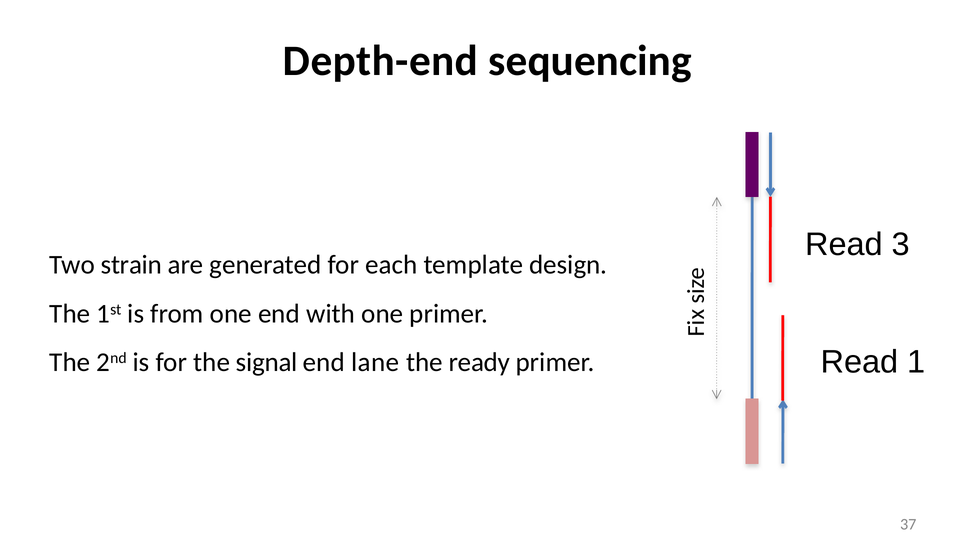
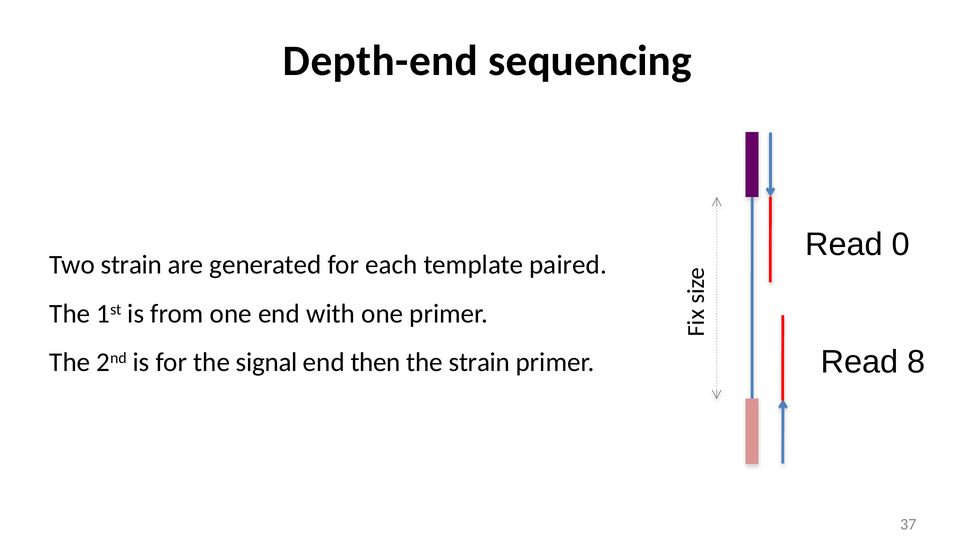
3: 3 -> 0
design: design -> paired
1: 1 -> 8
lane: lane -> then
the ready: ready -> strain
